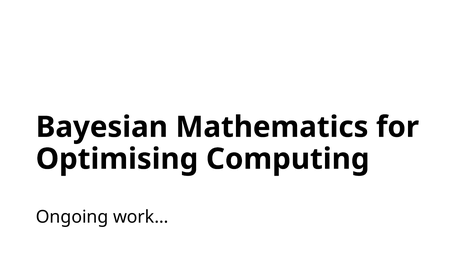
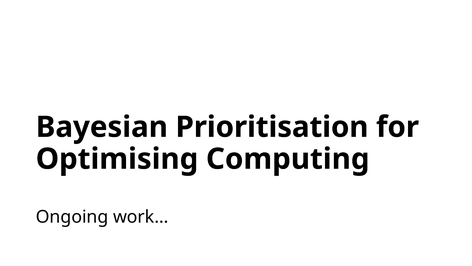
Mathematics: Mathematics -> Prioritisation
